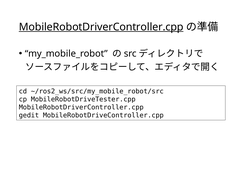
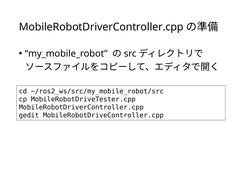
MobileRobotDriverController.cpp at (101, 27) underline: present -> none
